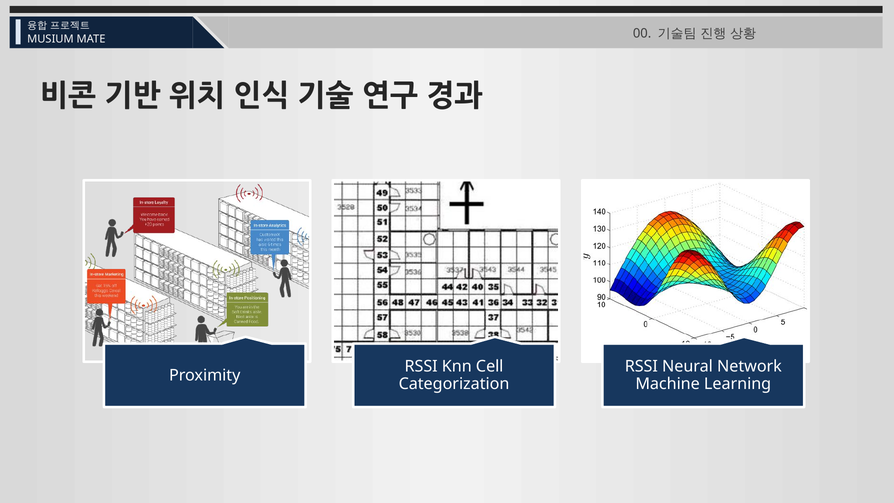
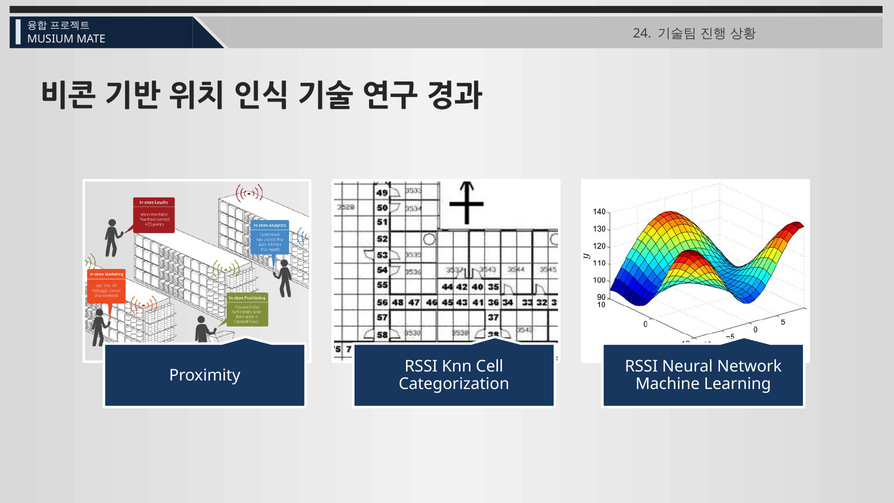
00: 00 -> 24
